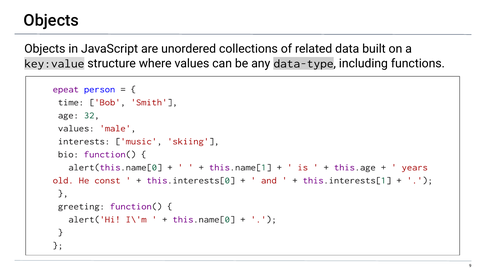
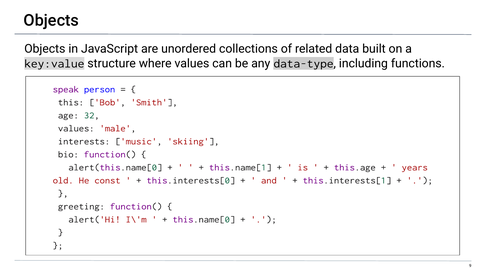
epeat: epeat -> speak
time: time -> this
